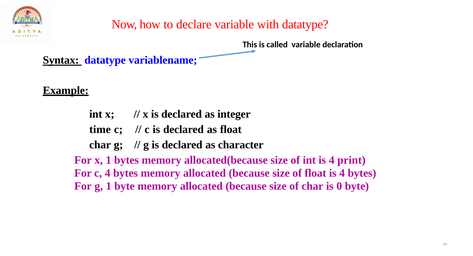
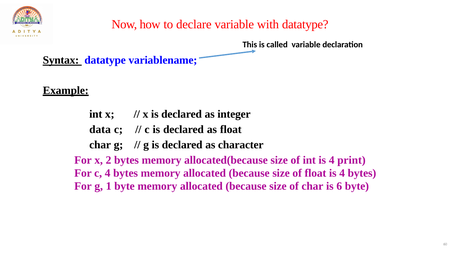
time: time -> data
x 1: 1 -> 2
0: 0 -> 6
